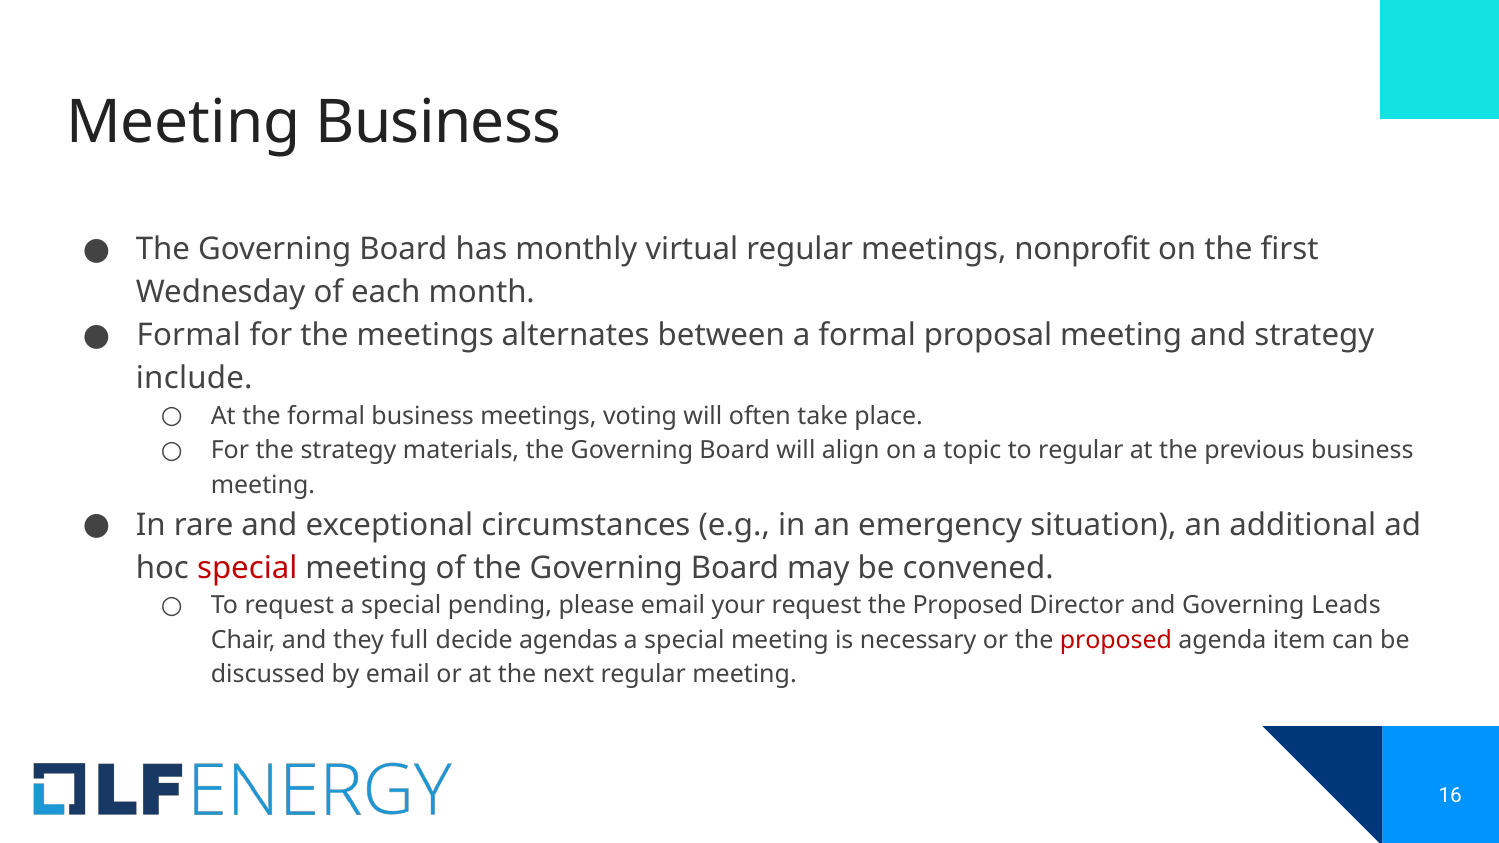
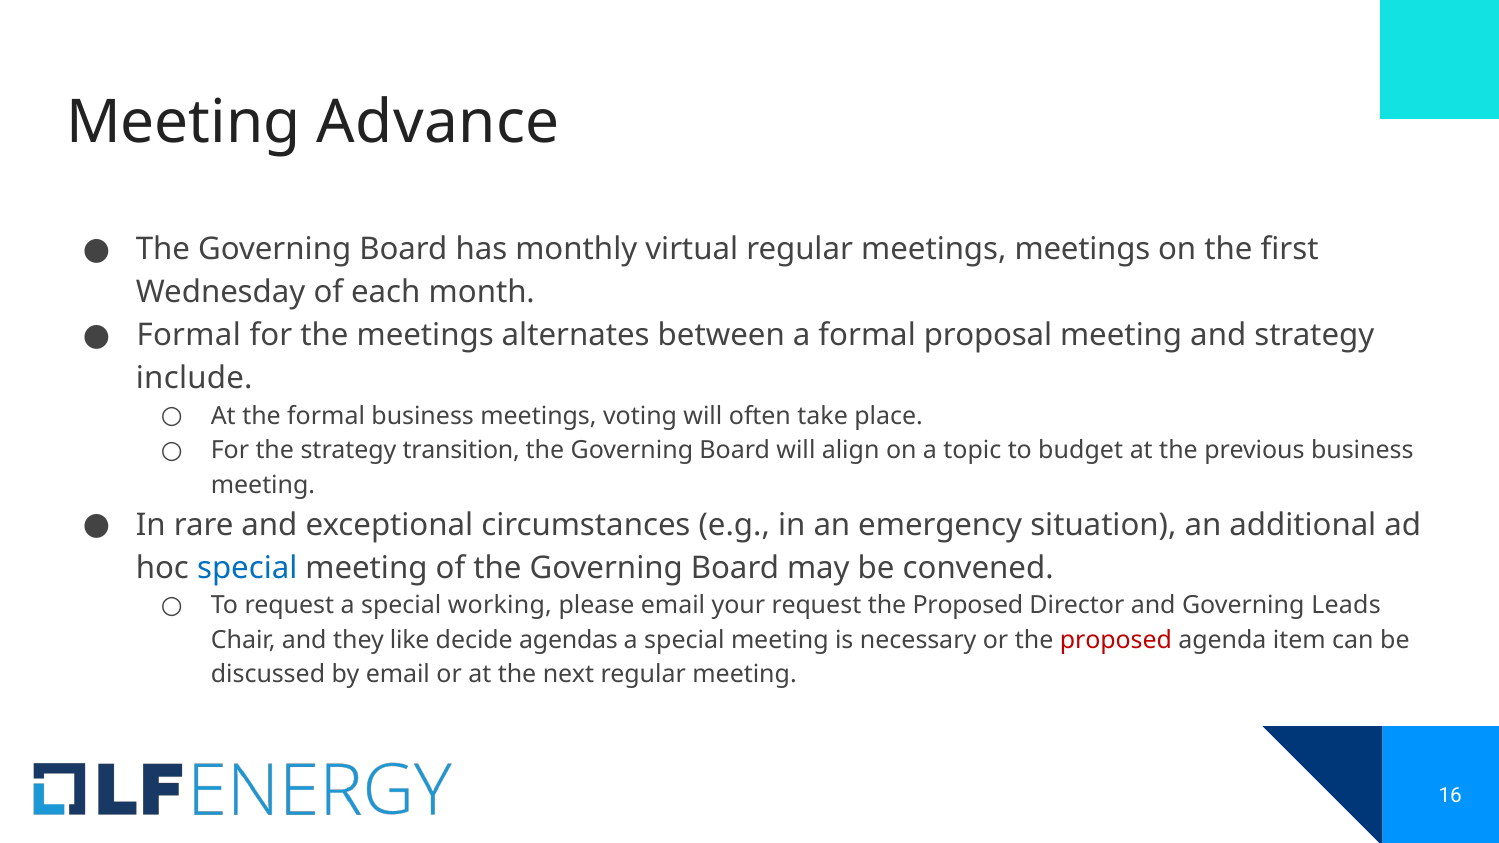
Meeting Business: Business -> Advance
meetings nonprofit: nonprofit -> meetings
materials: materials -> transition
to regular: regular -> budget
special at (247, 568) colour: red -> blue
pending: pending -> working
full: full -> like
